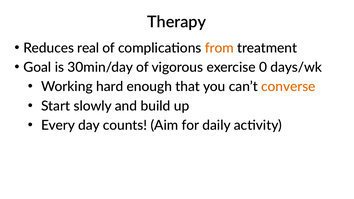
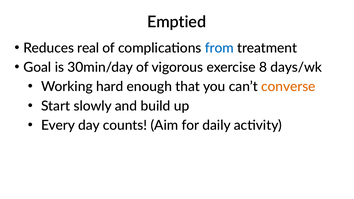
Therapy: Therapy -> Emptied
from colour: orange -> blue
0: 0 -> 8
